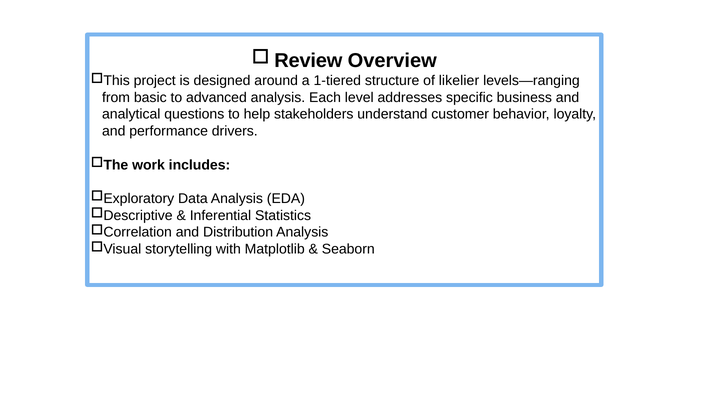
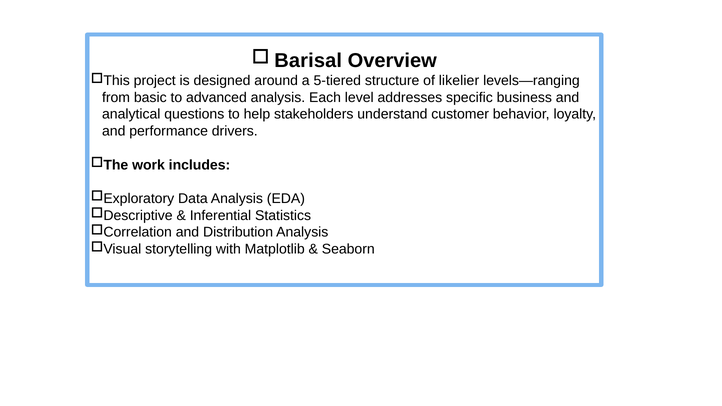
Review: Review -> Barisal
1-tiered: 1-tiered -> 5-tiered
